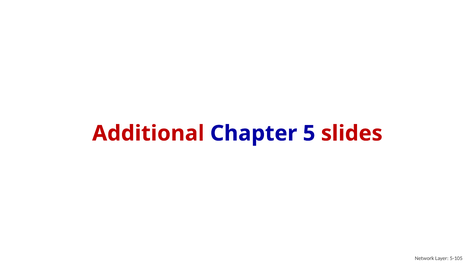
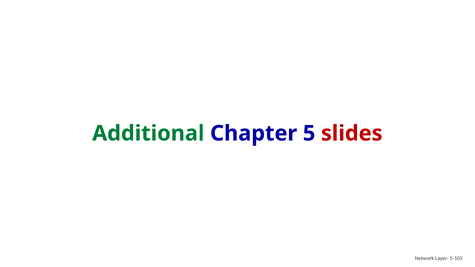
Additional colour: red -> green
